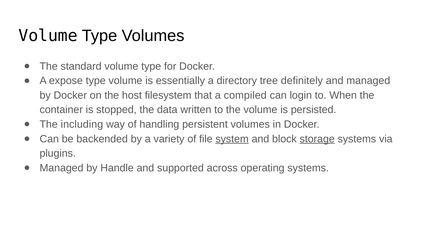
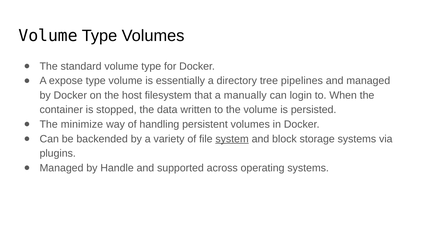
definitely: definitely -> pipelines
compiled: compiled -> manually
including: including -> minimize
storage underline: present -> none
